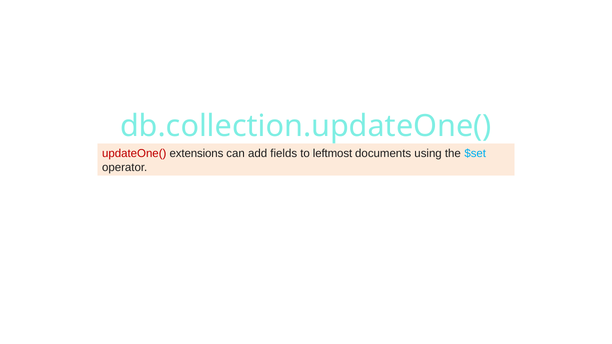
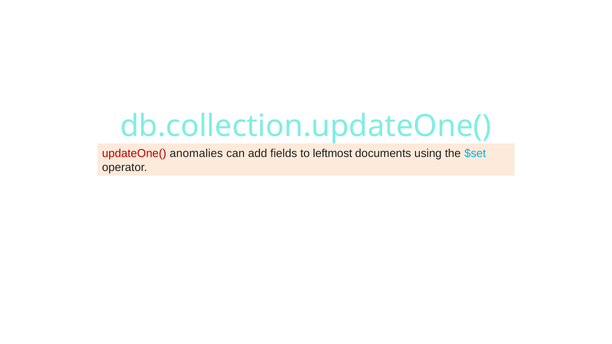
extensions: extensions -> anomalies
